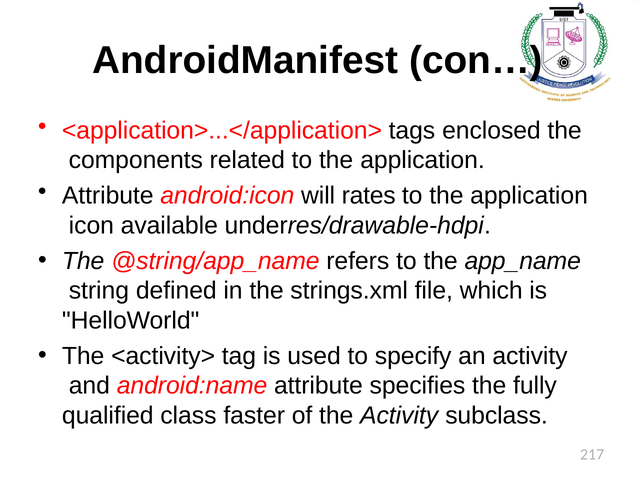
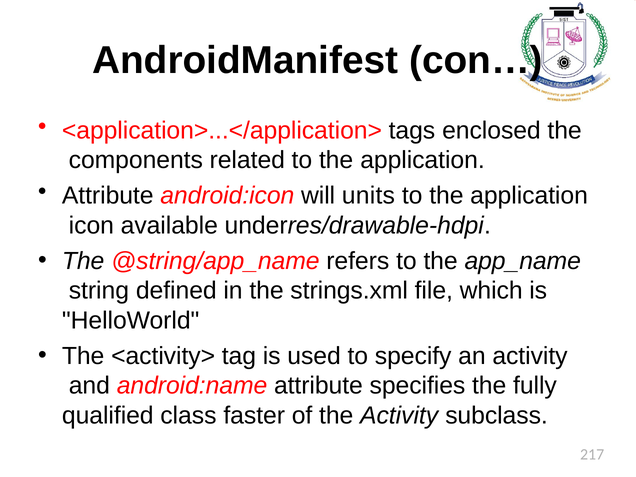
rates: rates -> units
